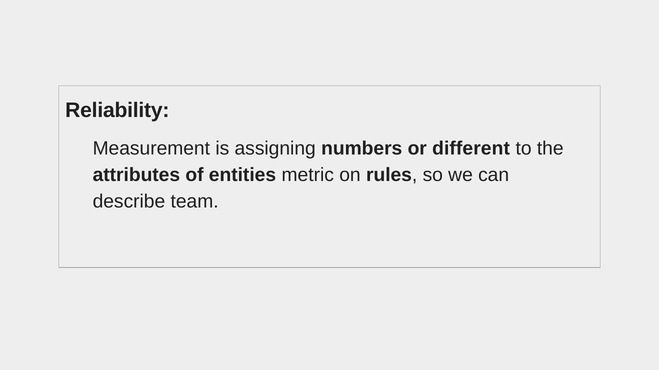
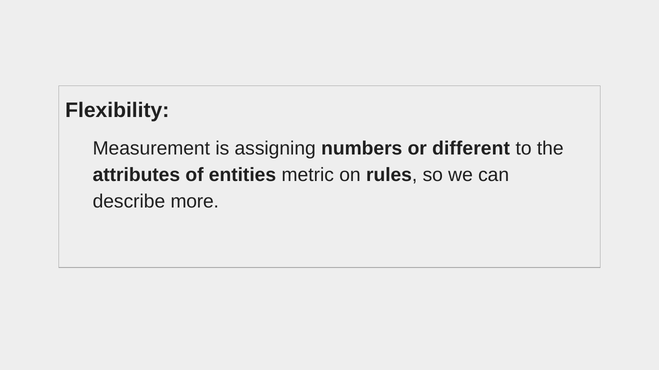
Reliability: Reliability -> Flexibility
team: team -> more
